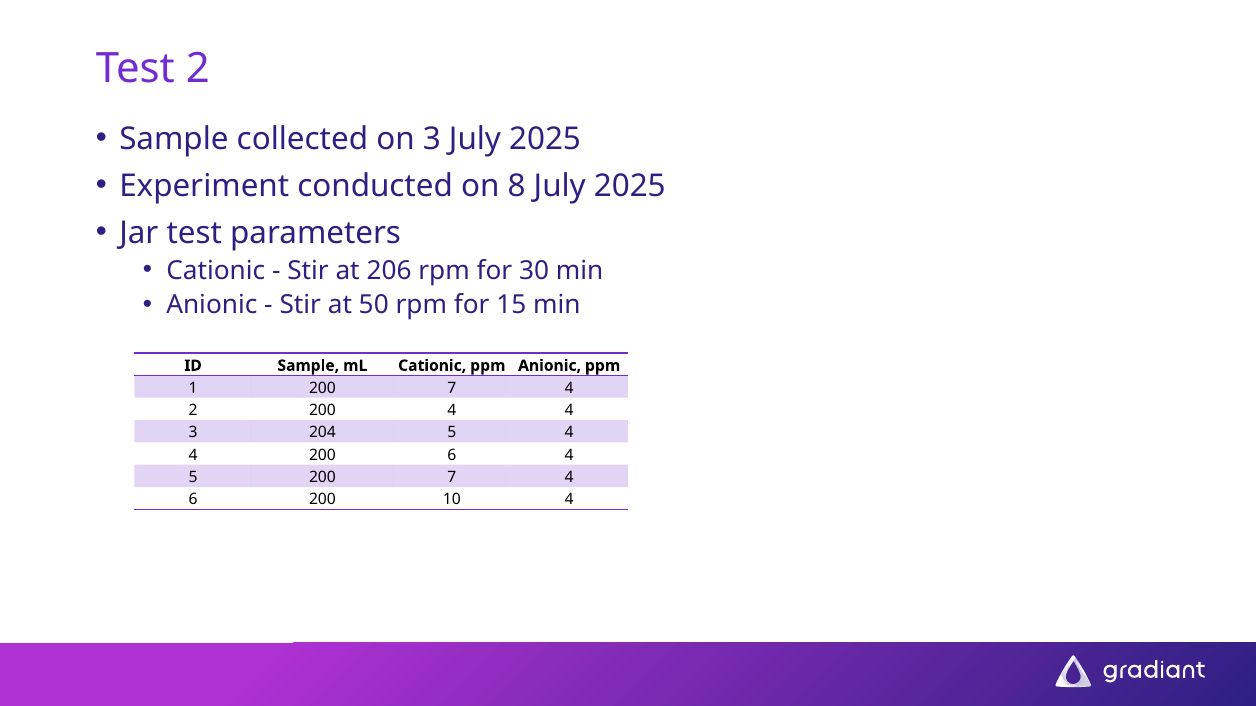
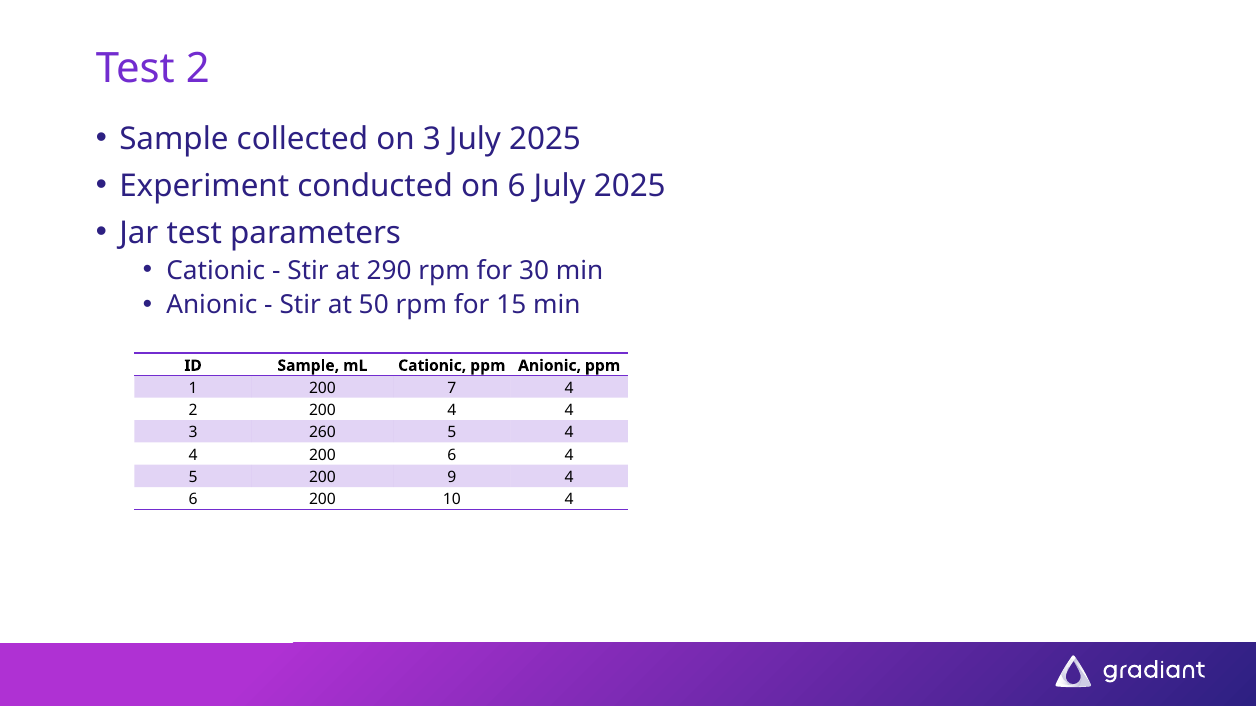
on 8: 8 -> 6
206: 206 -> 290
204: 204 -> 260
5 200 7: 7 -> 9
